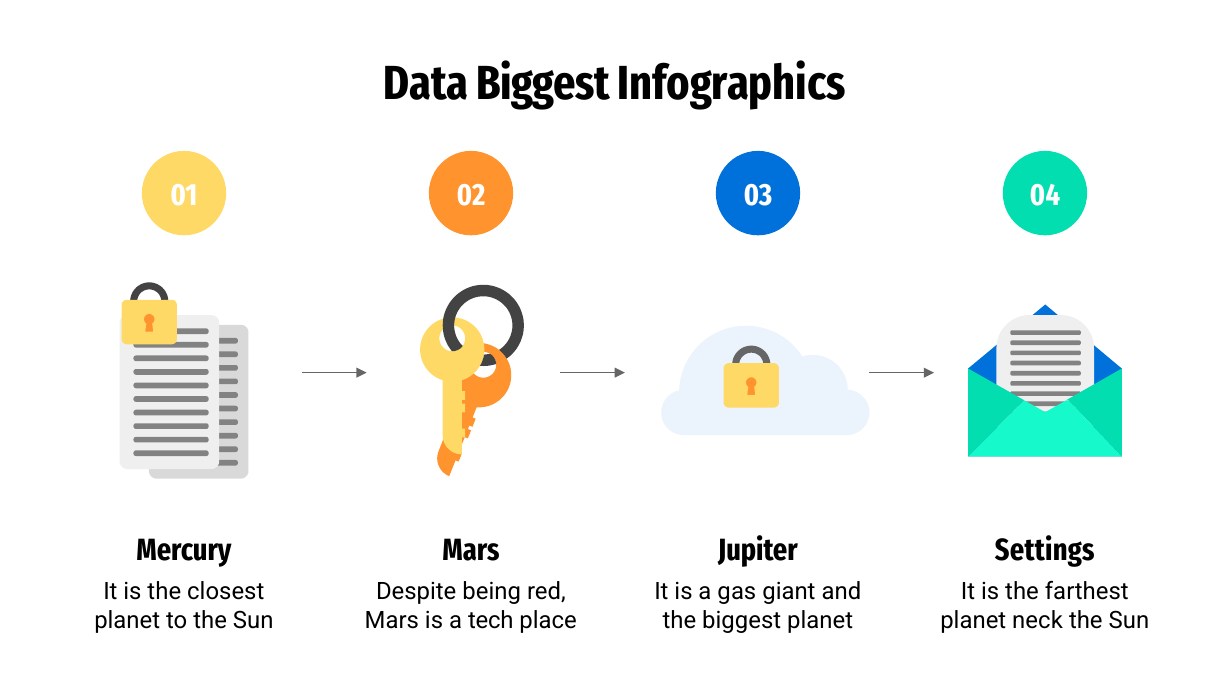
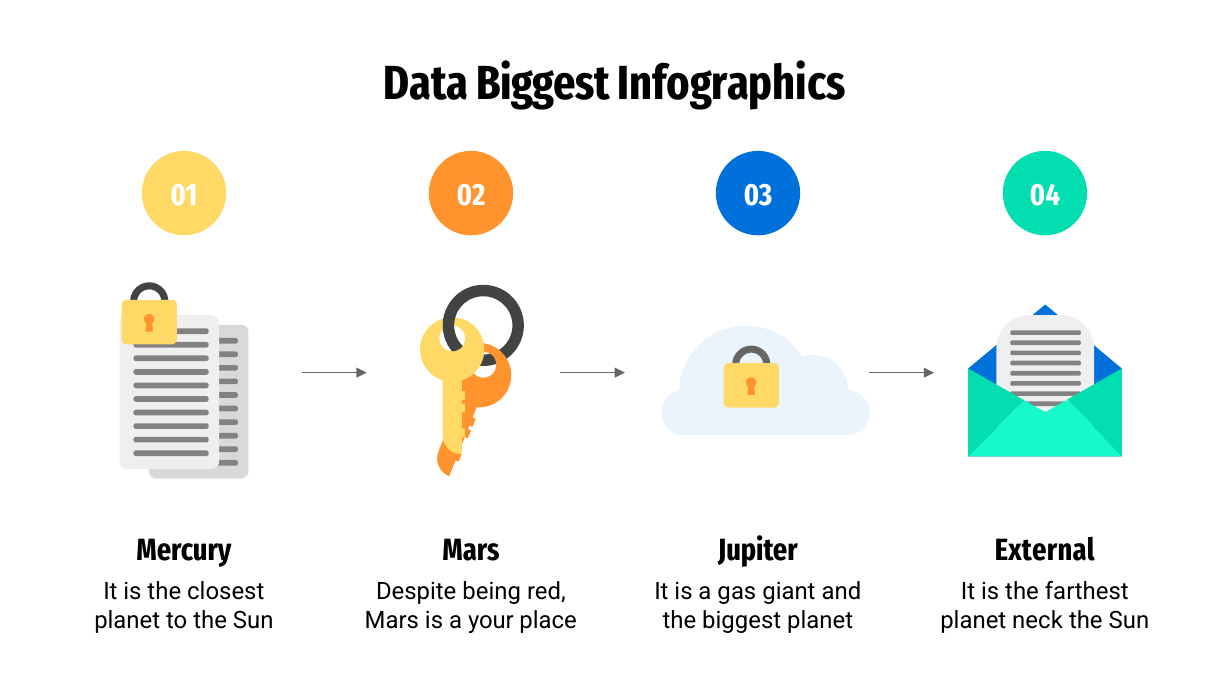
Settings: Settings -> External
tech: tech -> your
